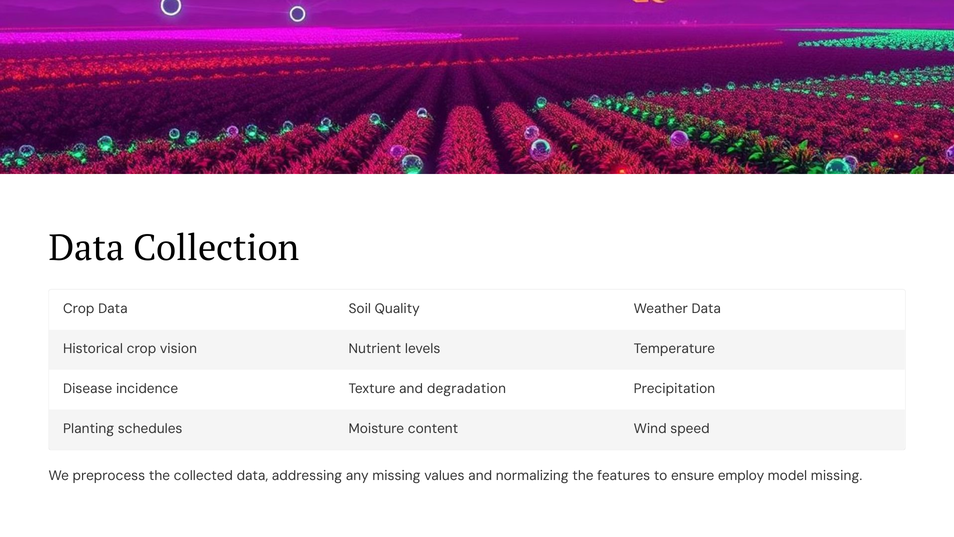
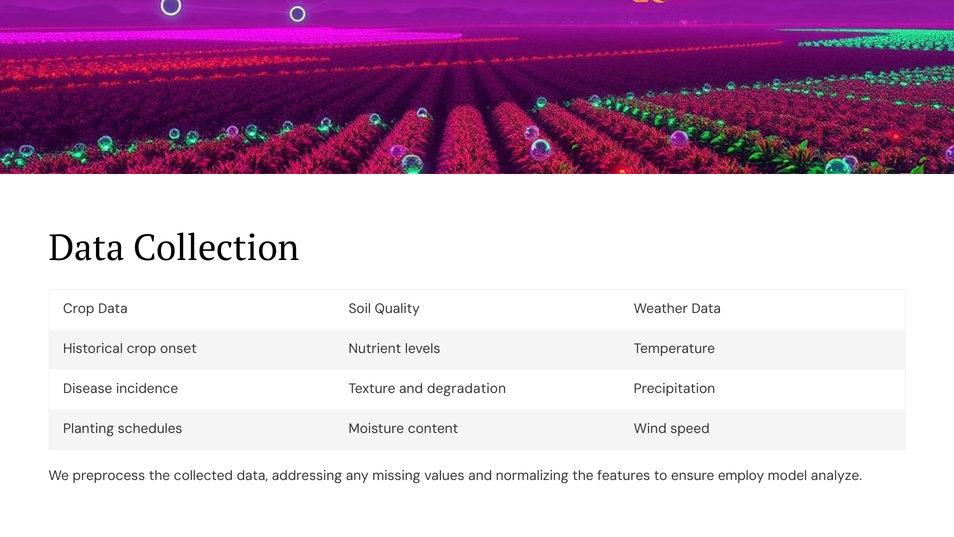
vision: vision -> onset
model missing: missing -> analyze
